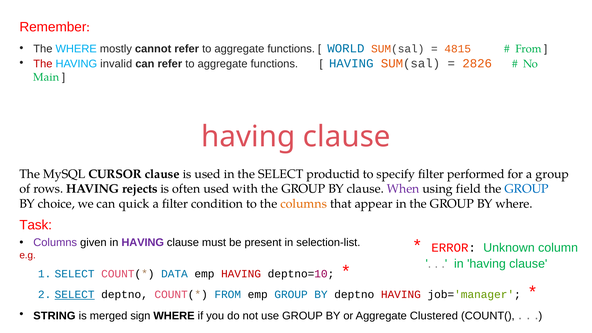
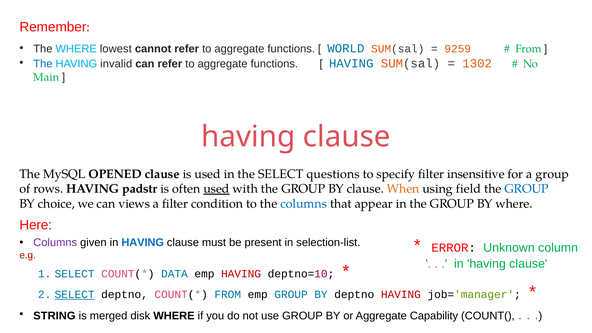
mostly: mostly -> lowest
4815: 4815 -> 9259
The at (43, 64) colour: red -> blue
2826: 2826 -> 1302
CURSOR: CURSOR -> OPENED
productid: productid -> questions
performed: performed -> insensitive
rejects: rejects -> padstr
used at (216, 189) underline: none -> present
When colour: purple -> orange
quick: quick -> views
columns at (304, 204) colour: orange -> blue
Task: Task -> Here
HAVING at (143, 243) colour: purple -> blue
sign: sign -> disk
Clustered: Clustered -> Capability
